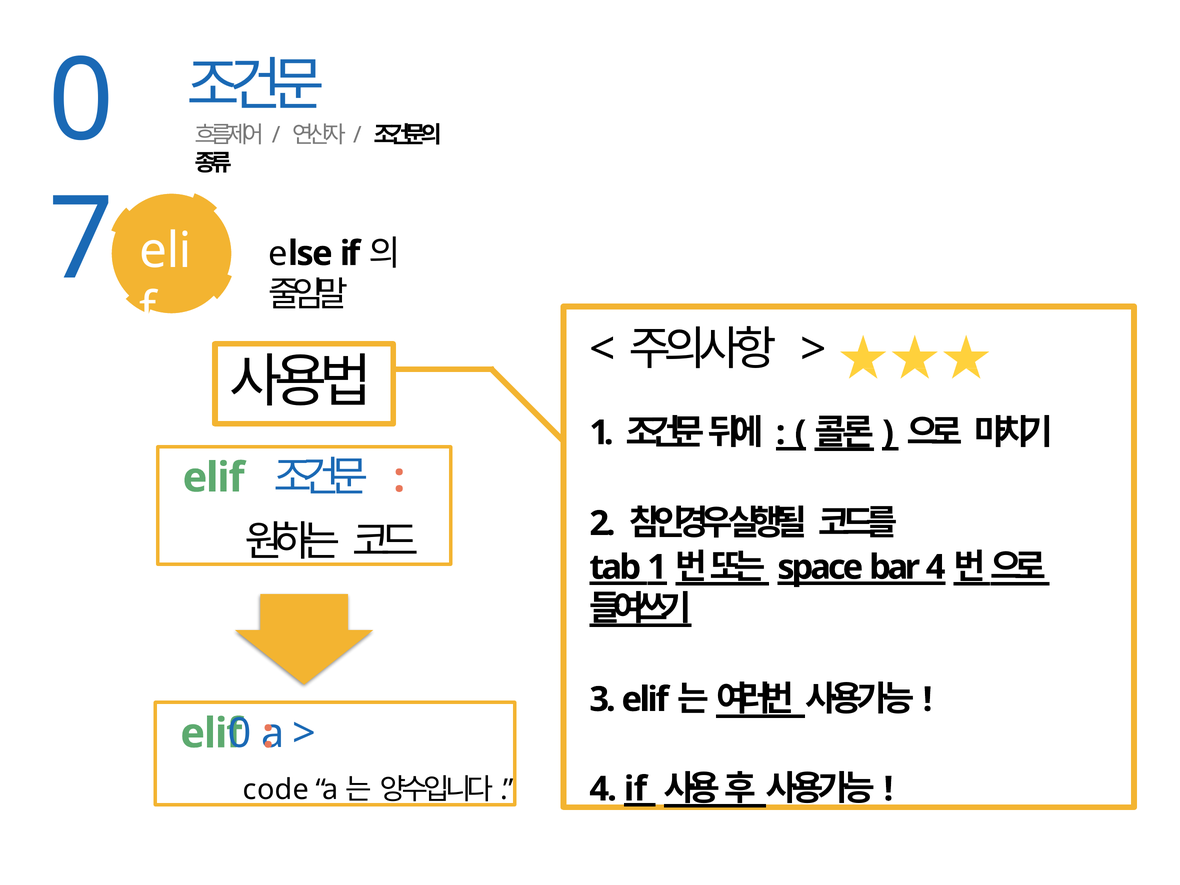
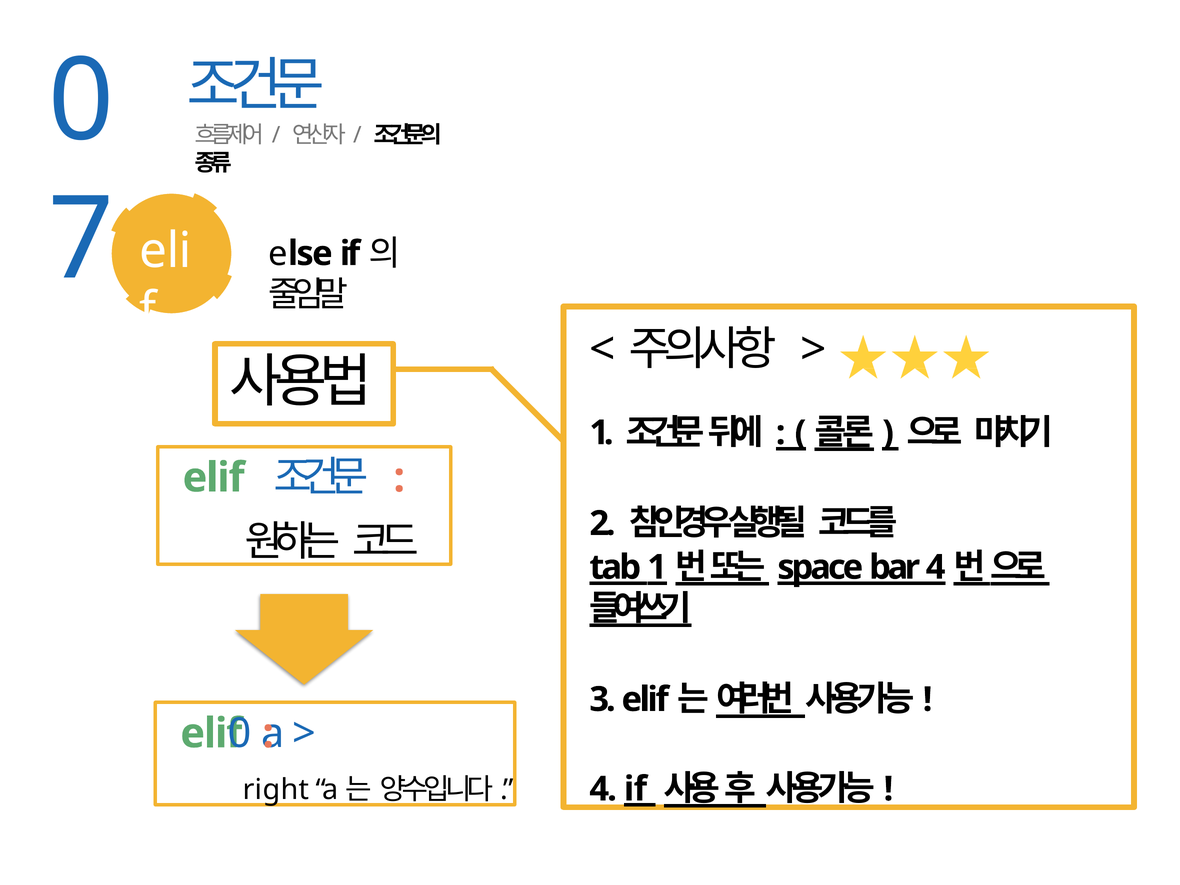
code: code -> right
